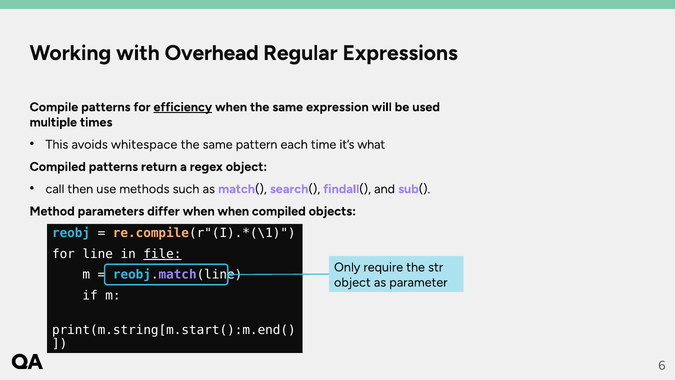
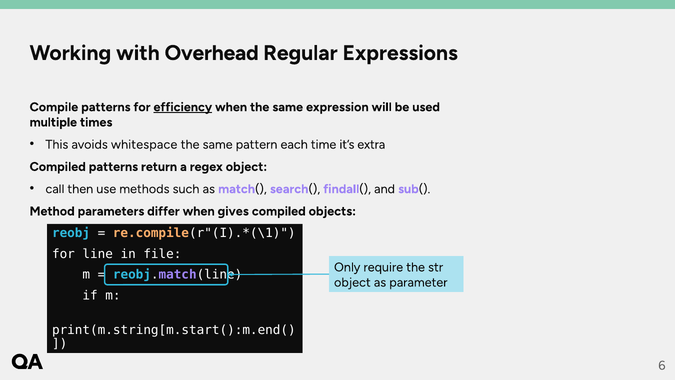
what: what -> extra
when when: when -> gives
file underline: present -> none
